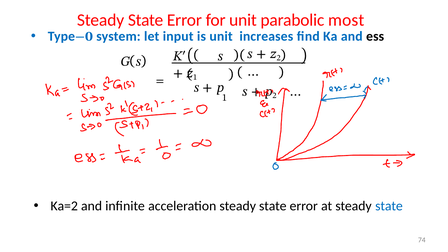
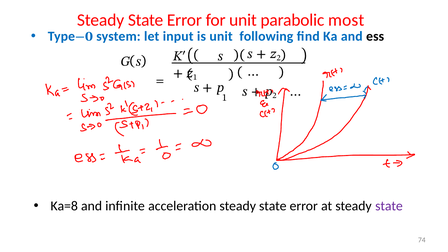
increases: increases -> following
Ka=2: Ka=2 -> Ka=8
state at (389, 206) colour: blue -> purple
